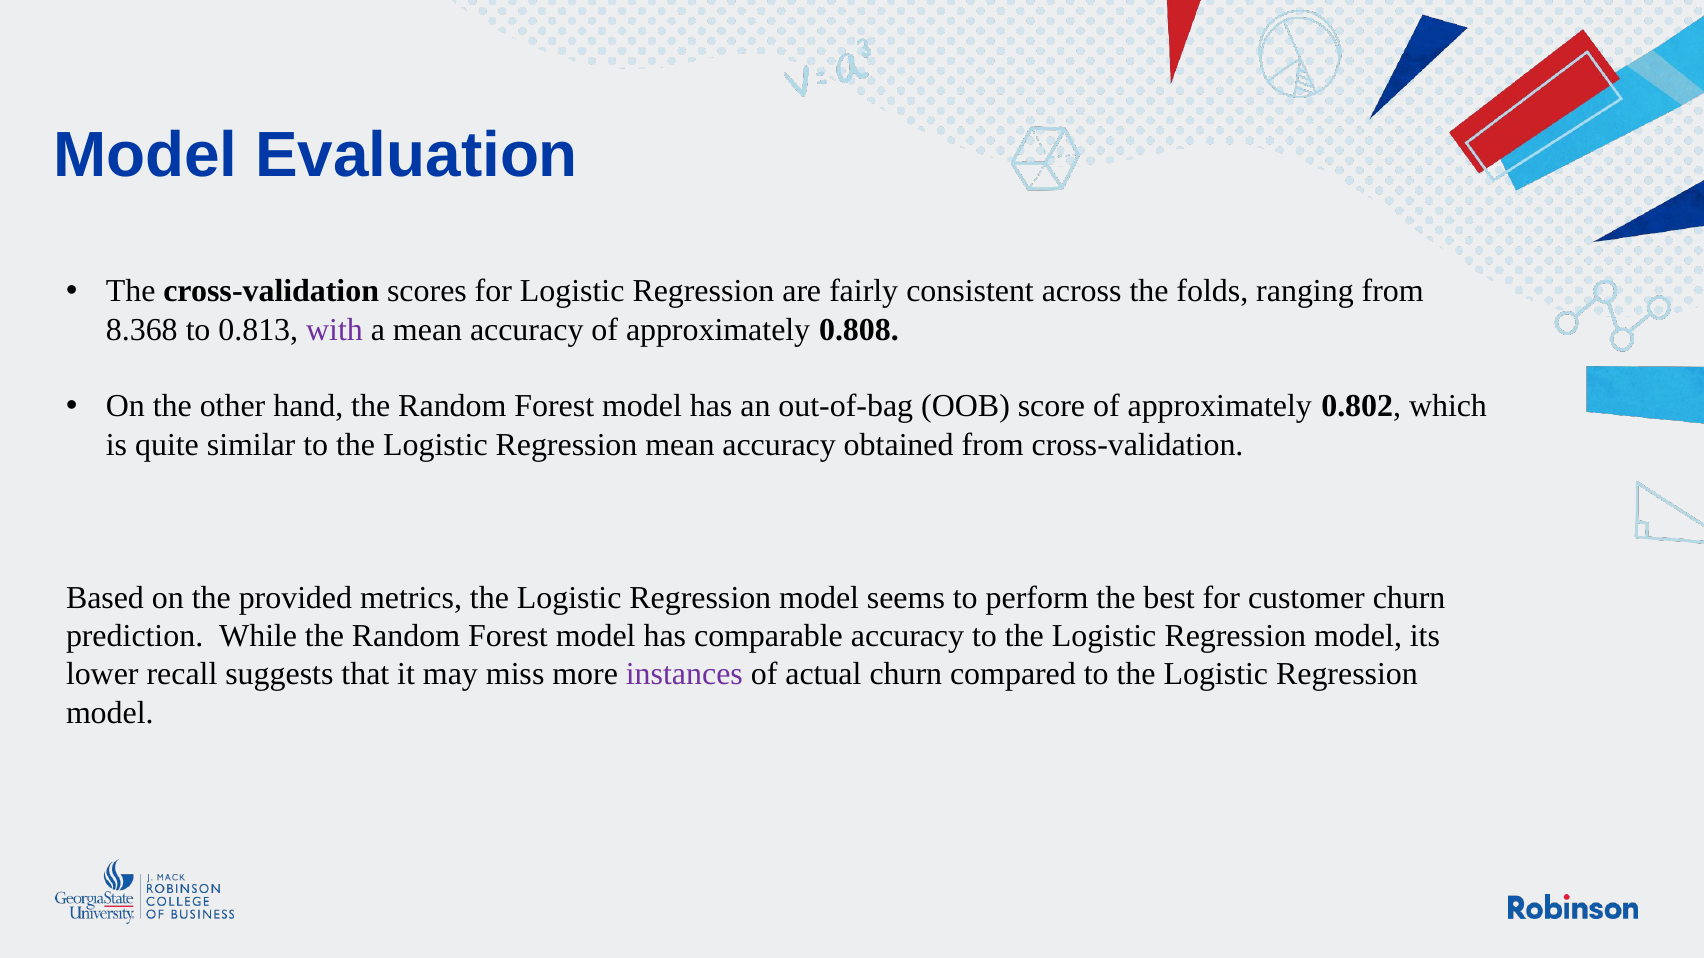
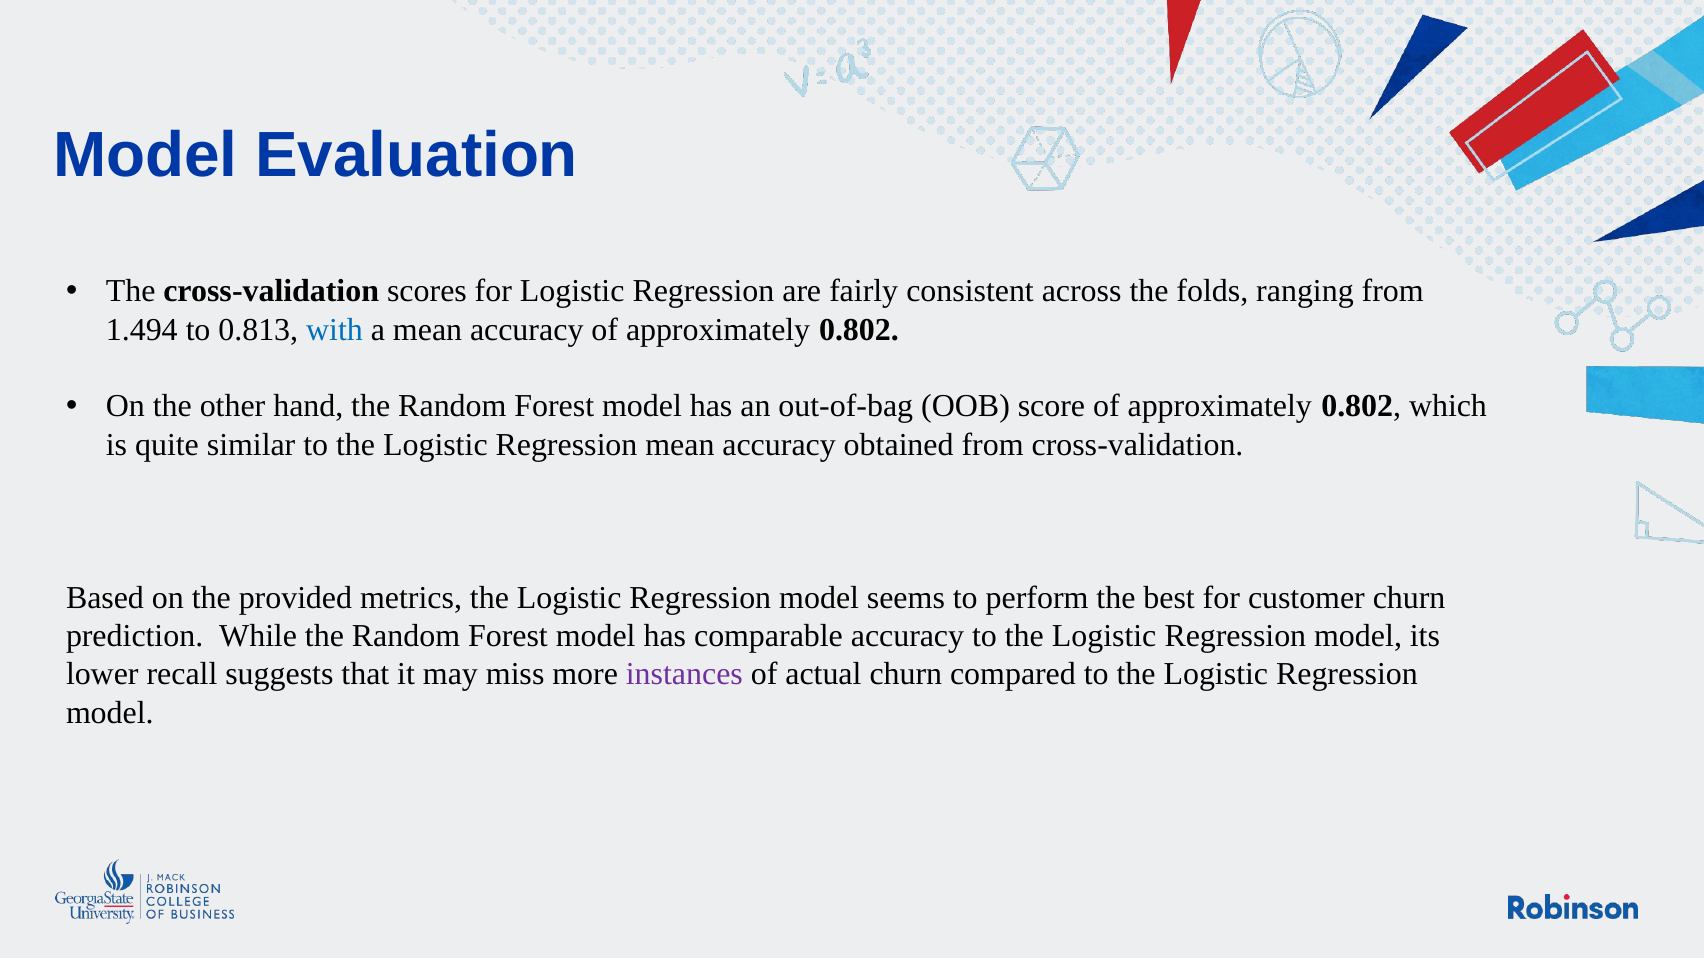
8.368: 8.368 -> 1.494
with colour: purple -> blue
accuracy of approximately 0.808: 0.808 -> 0.802
